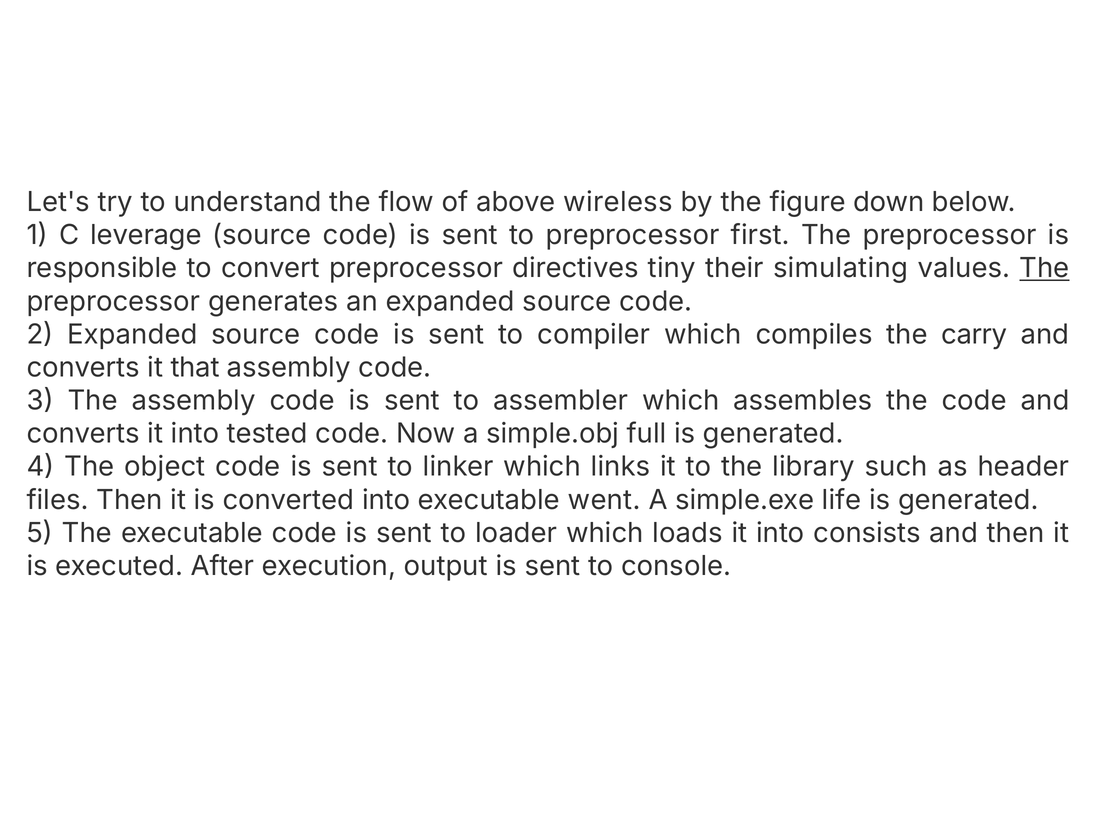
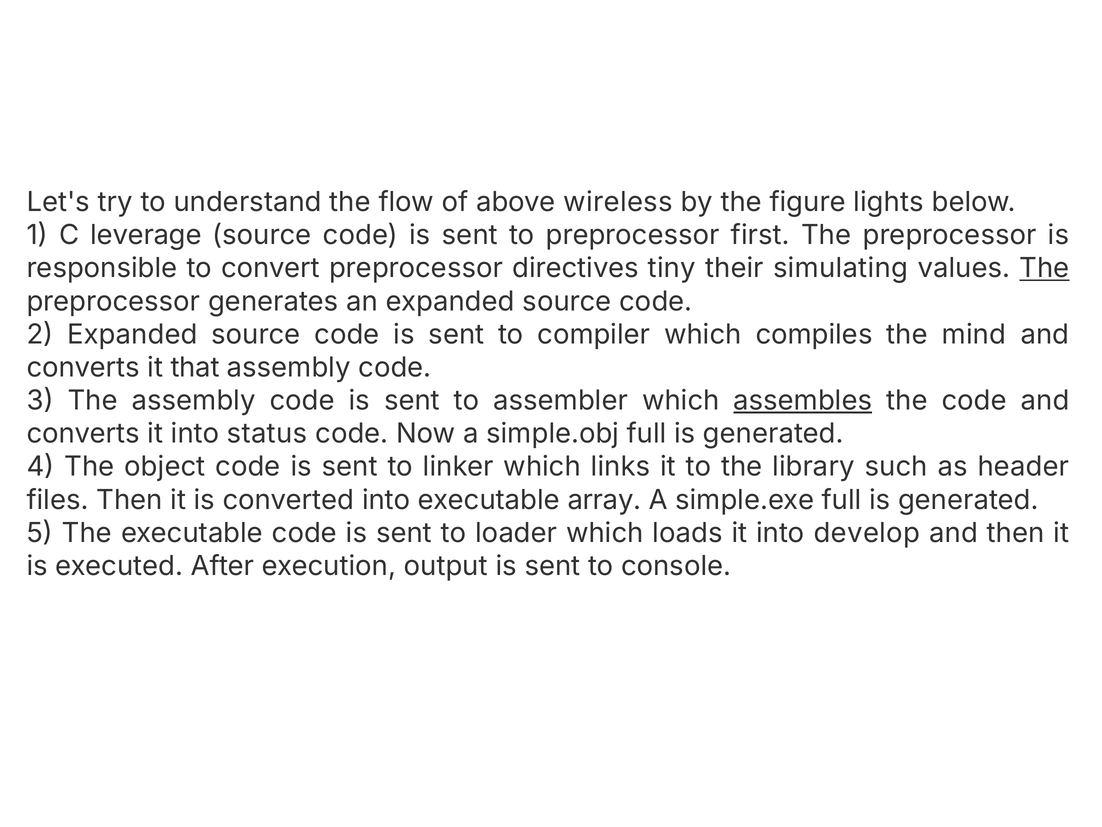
down: down -> lights
carry: carry -> mind
assembles underline: none -> present
tested: tested -> status
went: went -> array
simple.exe life: life -> full
consists: consists -> develop
